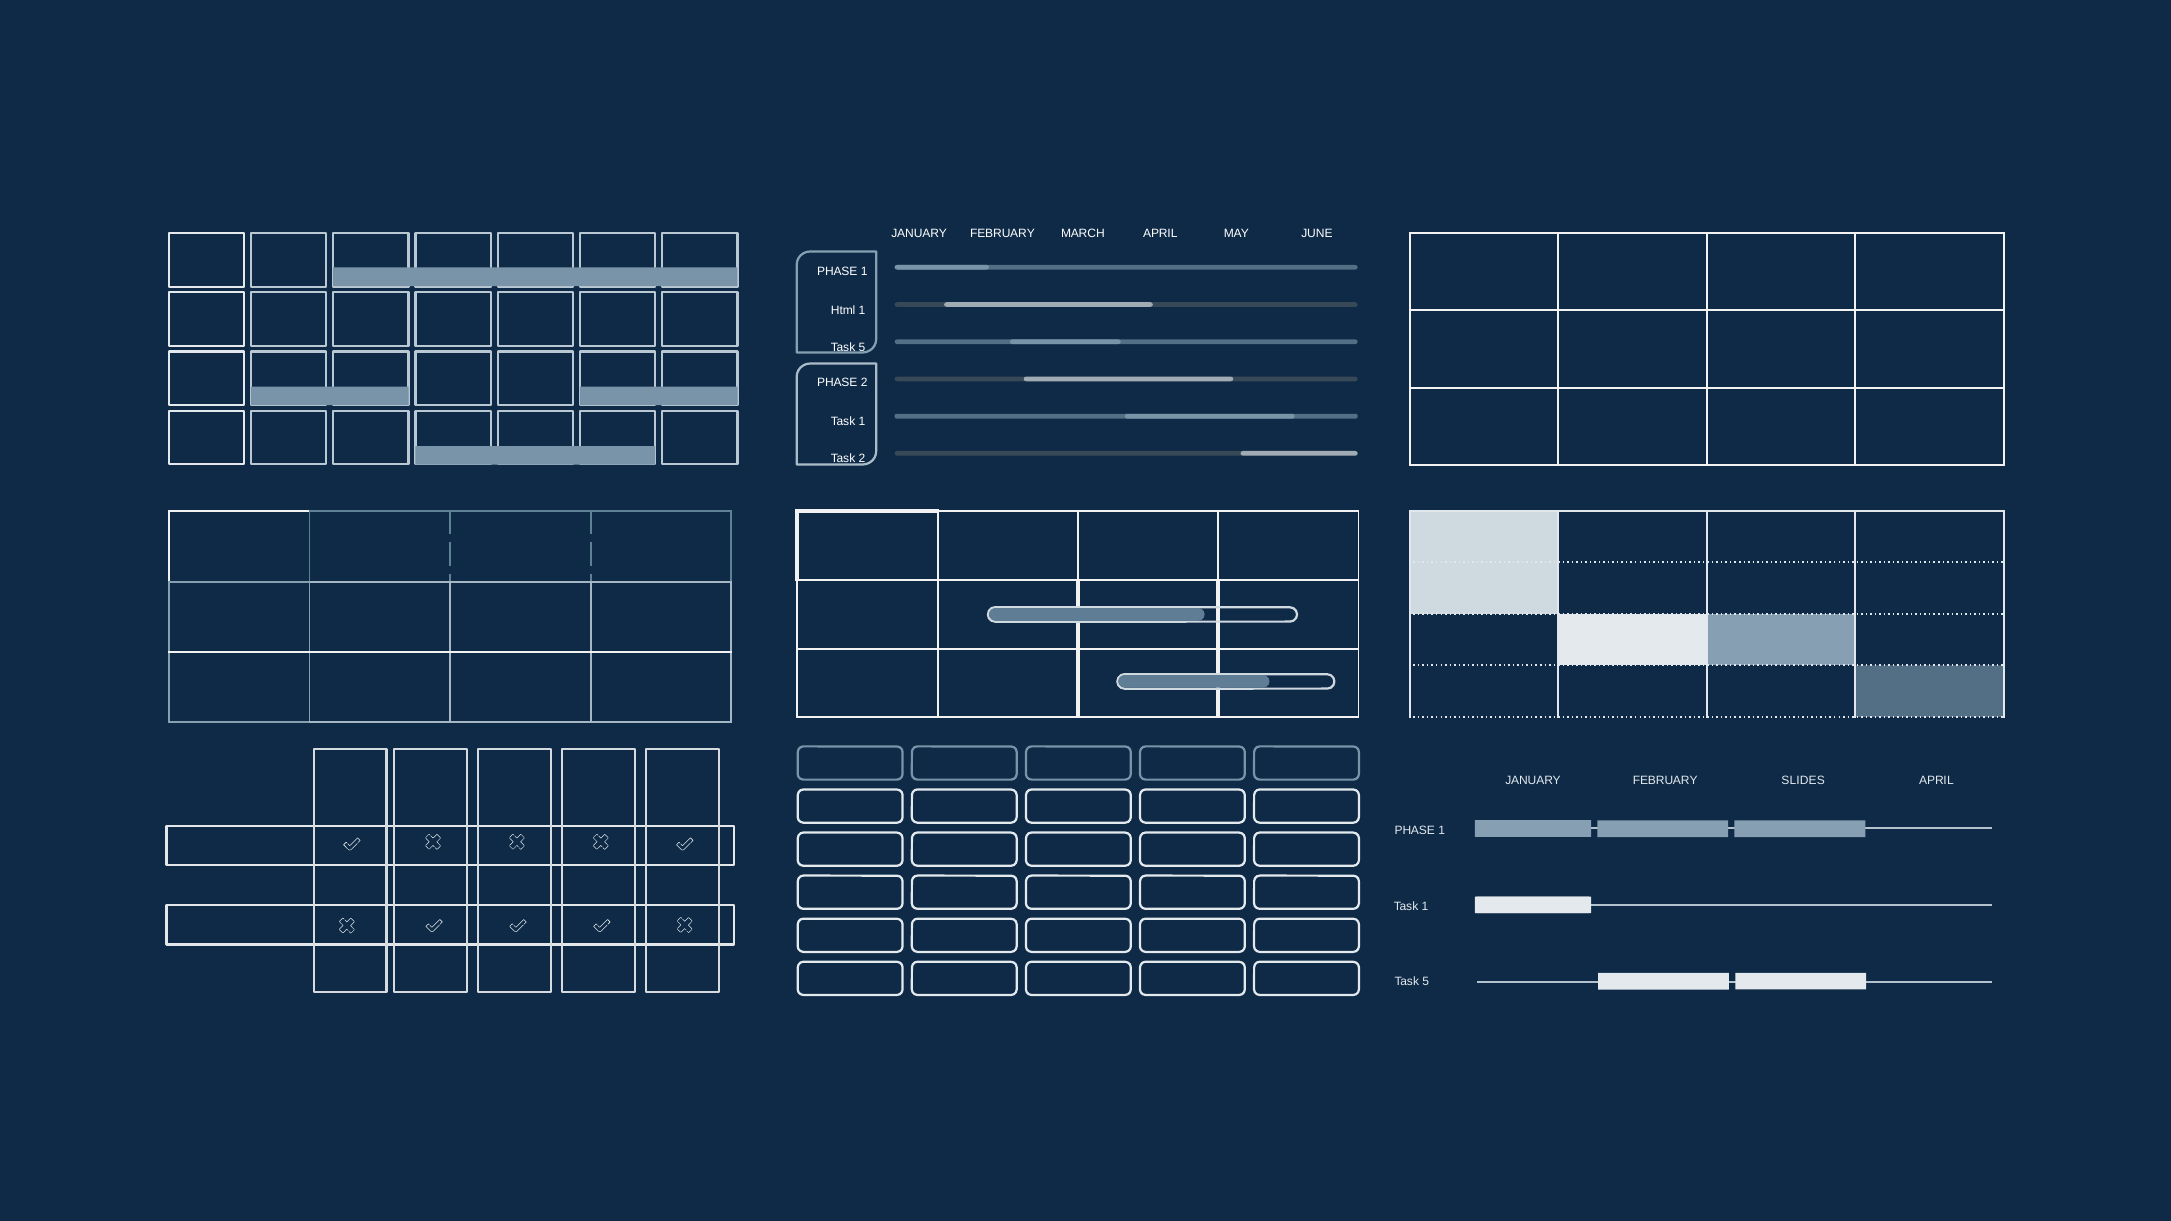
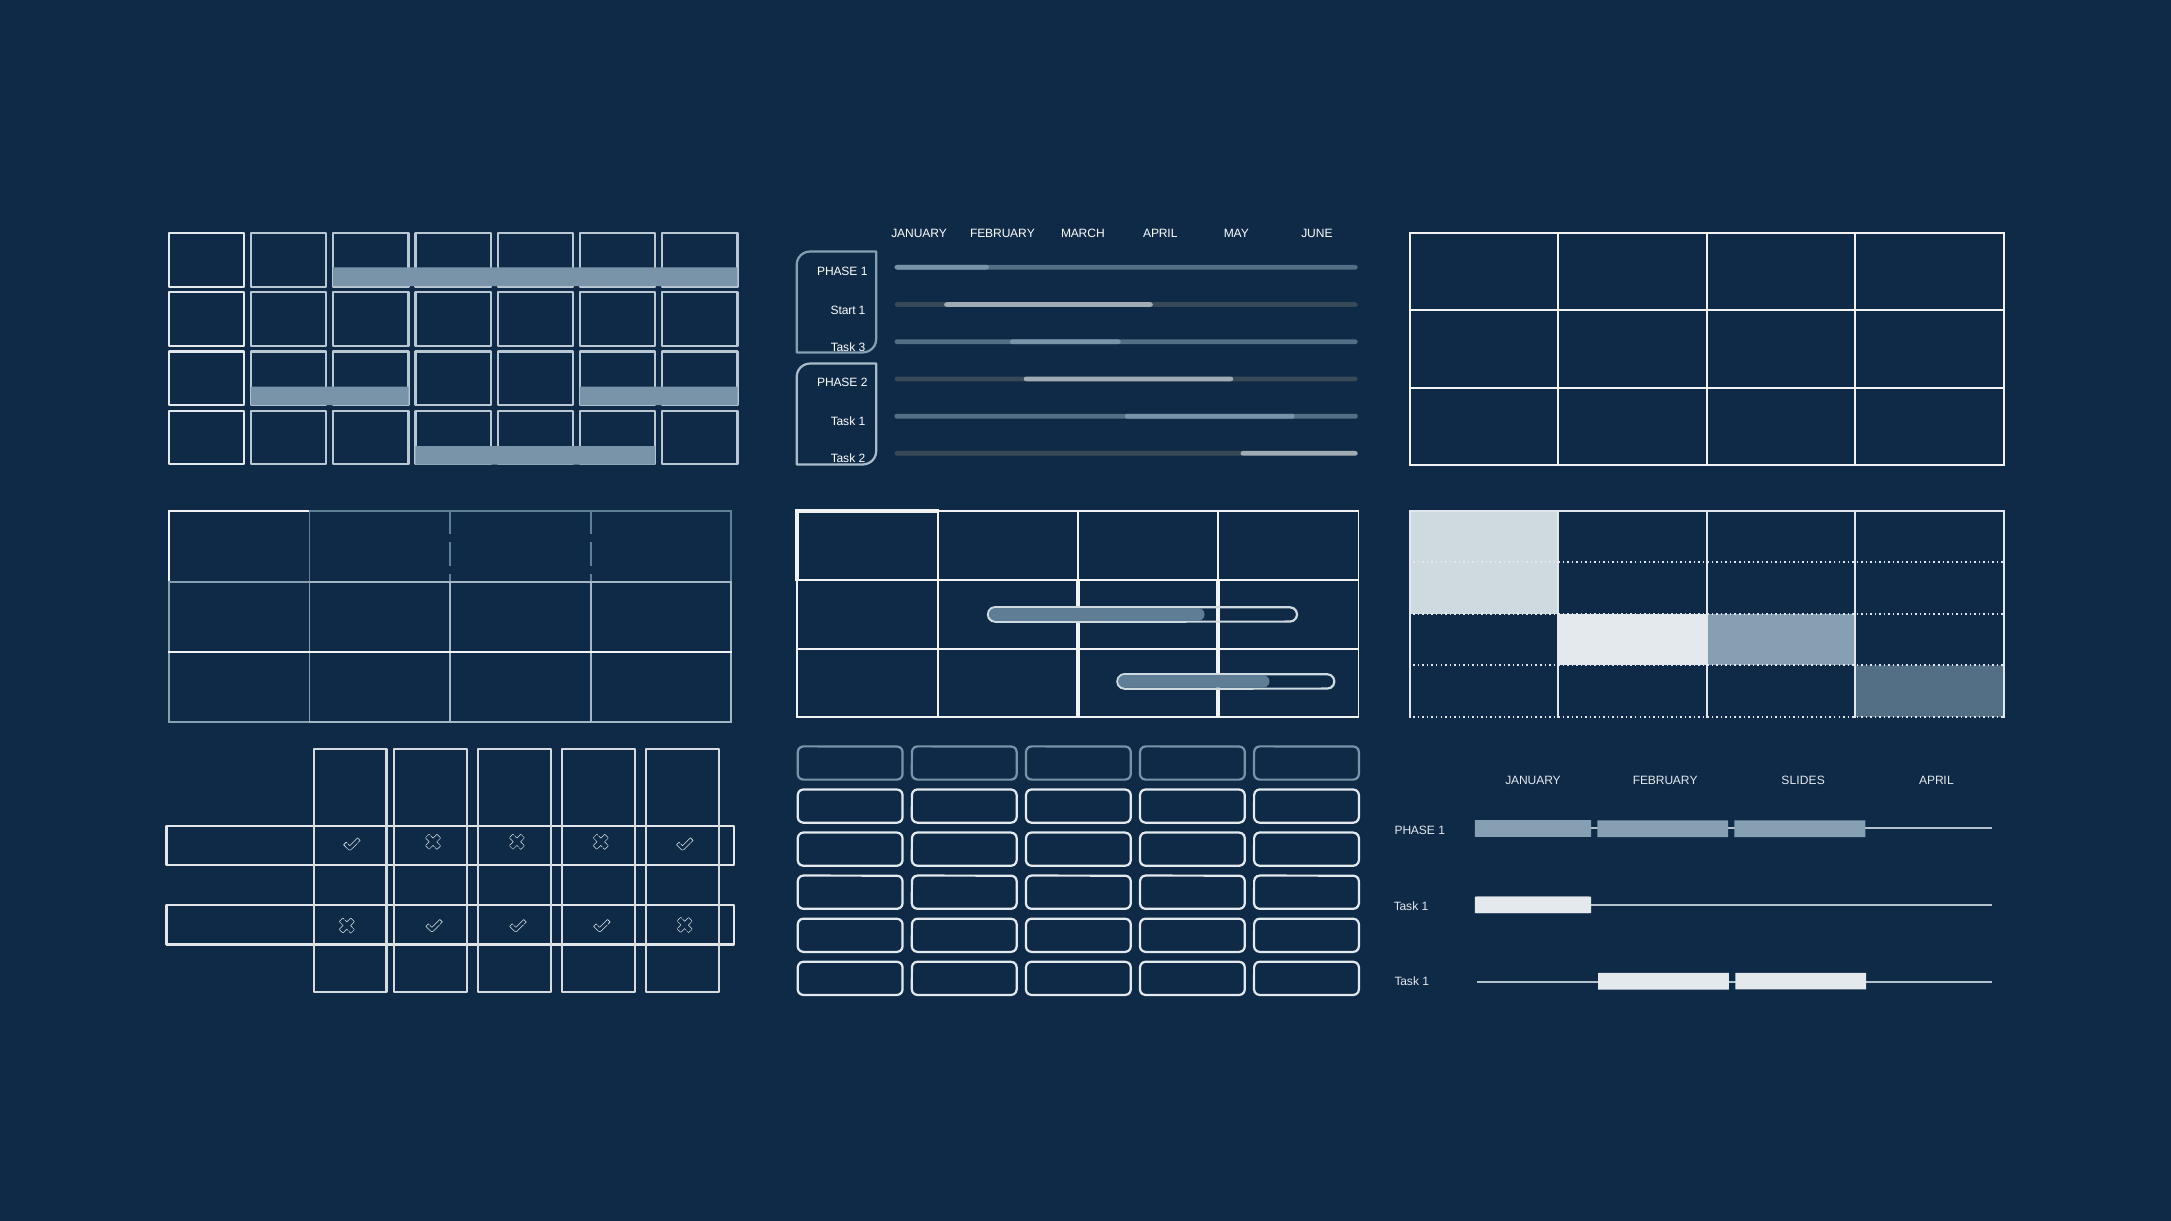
Html: Html -> Start
5 at (862, 347): 5 -> 3
5 at (1426, 982): 5 -> 1
